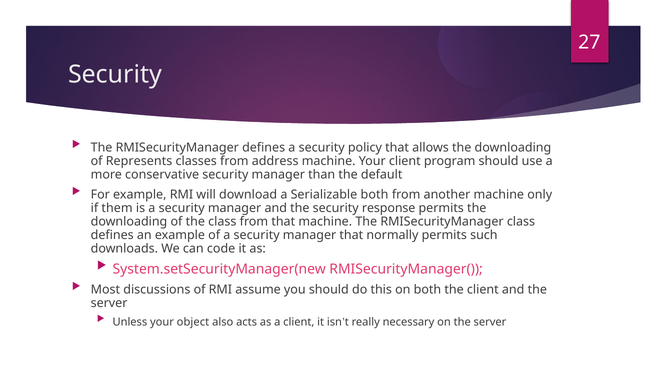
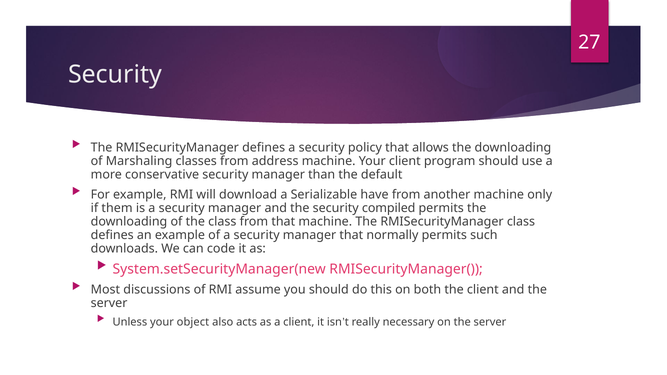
Represents: Represents -> Marshaling
Serializable both: both -> have
response: response -> compiled
